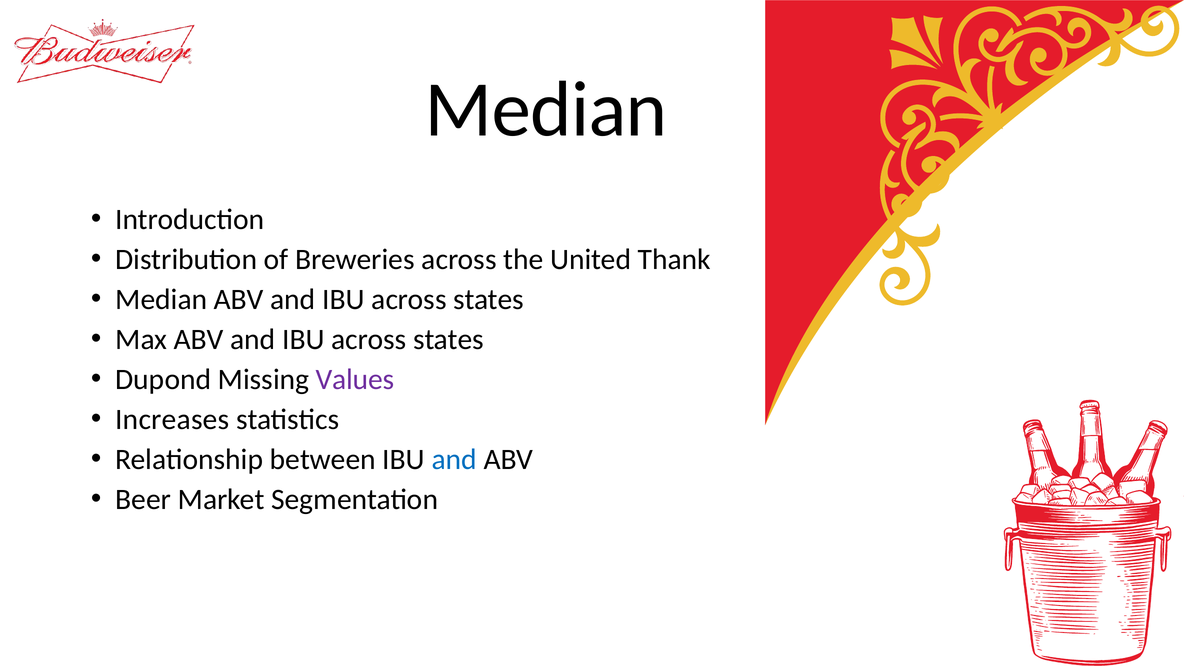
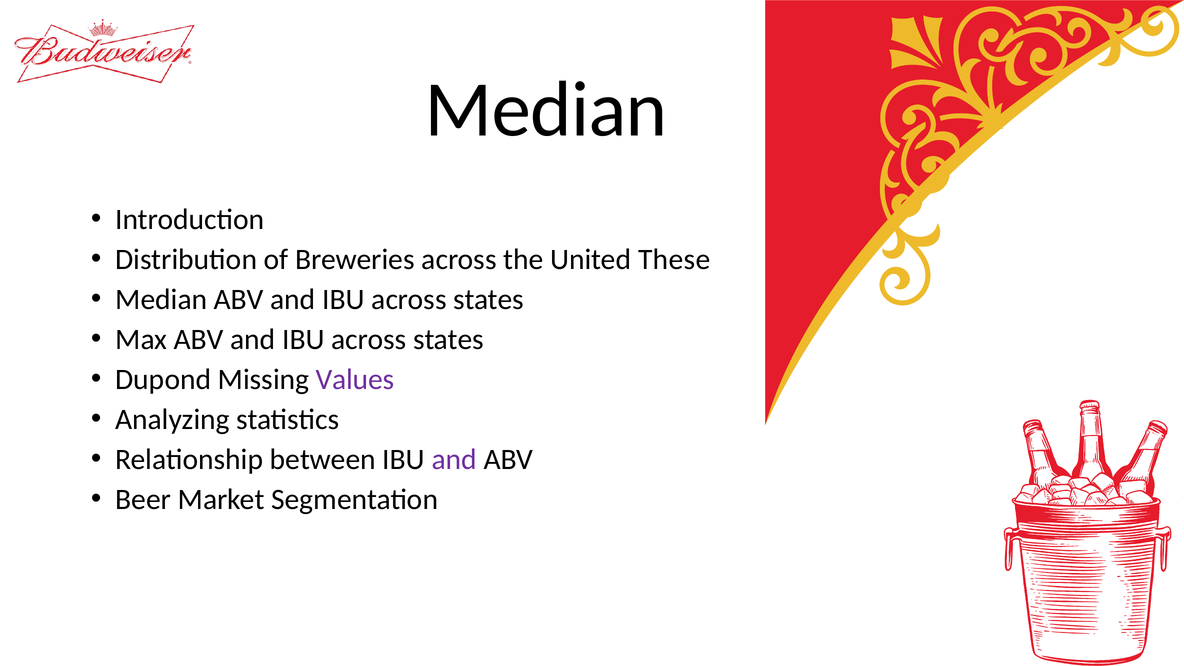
Thank: Thank -> These
Increases: Increases -> Analyzing
and at (454, 460) colour: blue -> purple
